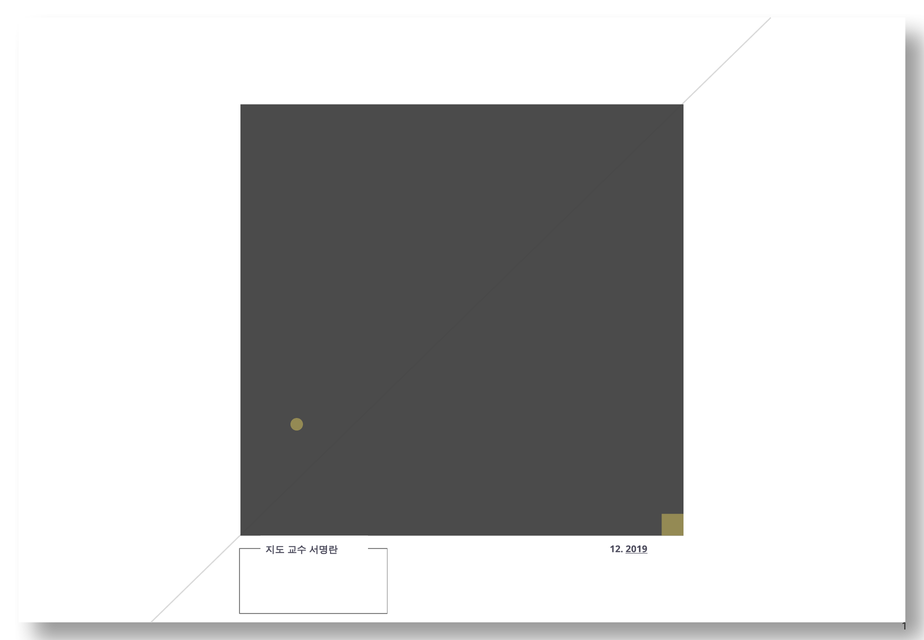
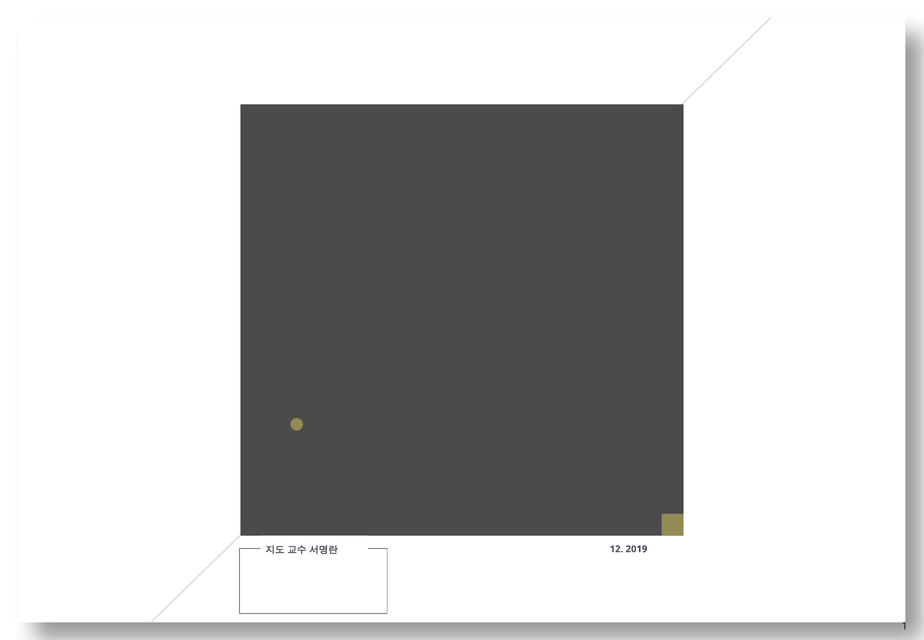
2019 underline: present -> none
